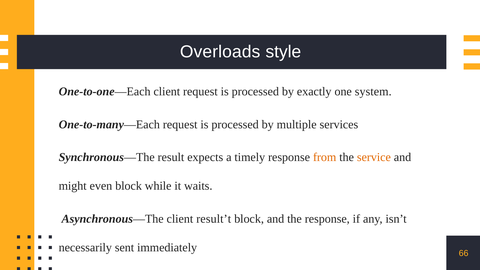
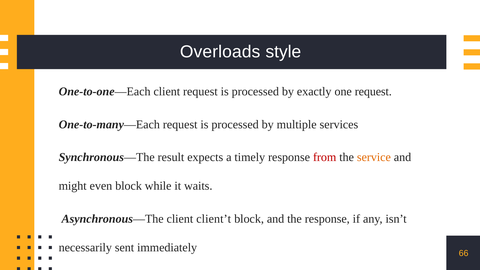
one system: system -> request
from colour: orange -> red
result’t: result’t -> client’t
